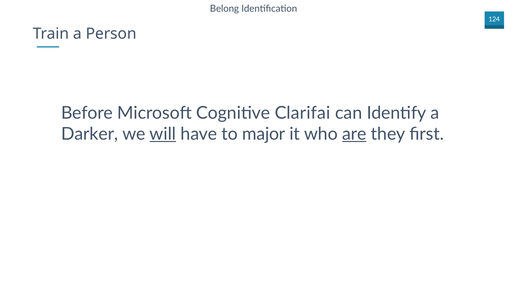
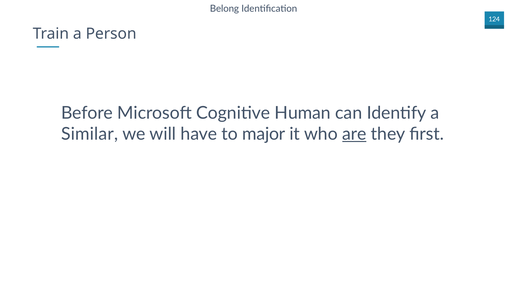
Clarifai: Clarifai -> Human
Darker: Darker -> Similar
will underline: present -> none
